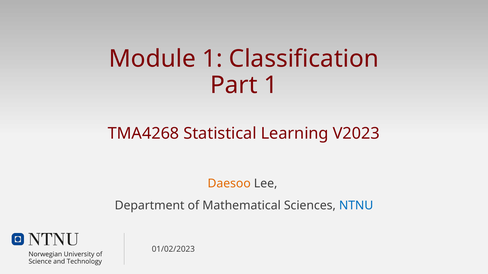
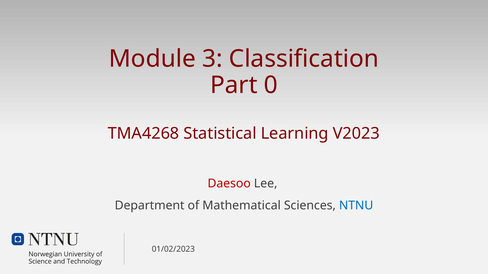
Module 1: 1 -> 3
Part 1: 1 -> 0
Daesoo colour: orange -> red
